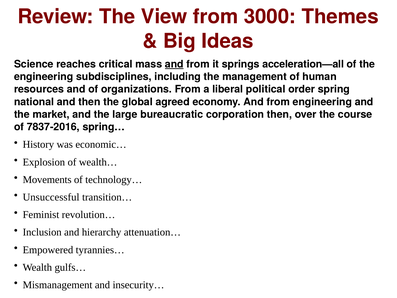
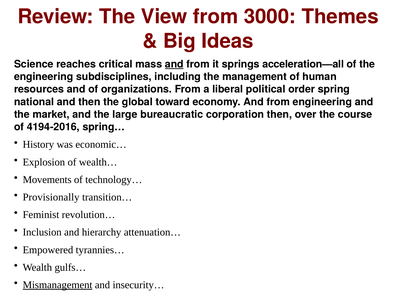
agreed: agreed -> toward
7837-2016: 7837-2016 -> 4194-2016
Unsuccessful: Unsuccessful -> Provisionally
Mismanagement underline: none -> present
